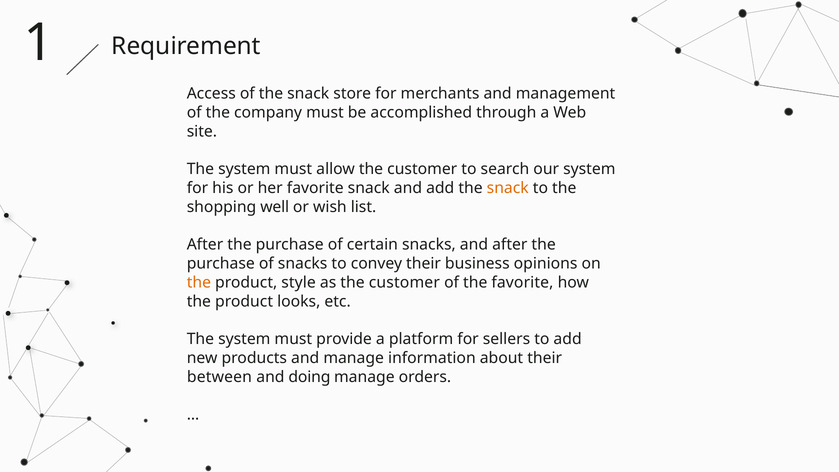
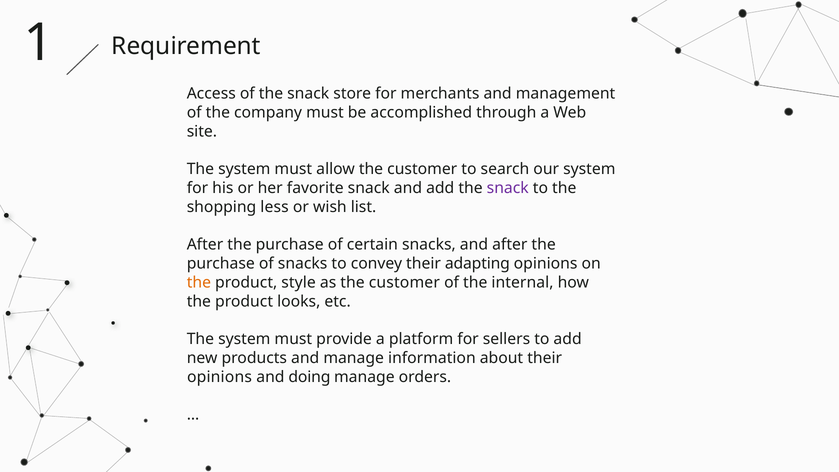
snack at (508, 188) colour: orange -> purple
well: well -> less
business: business -> adapting
the favorite: favorite -> internal
between at (219, 377): between -> opinions
